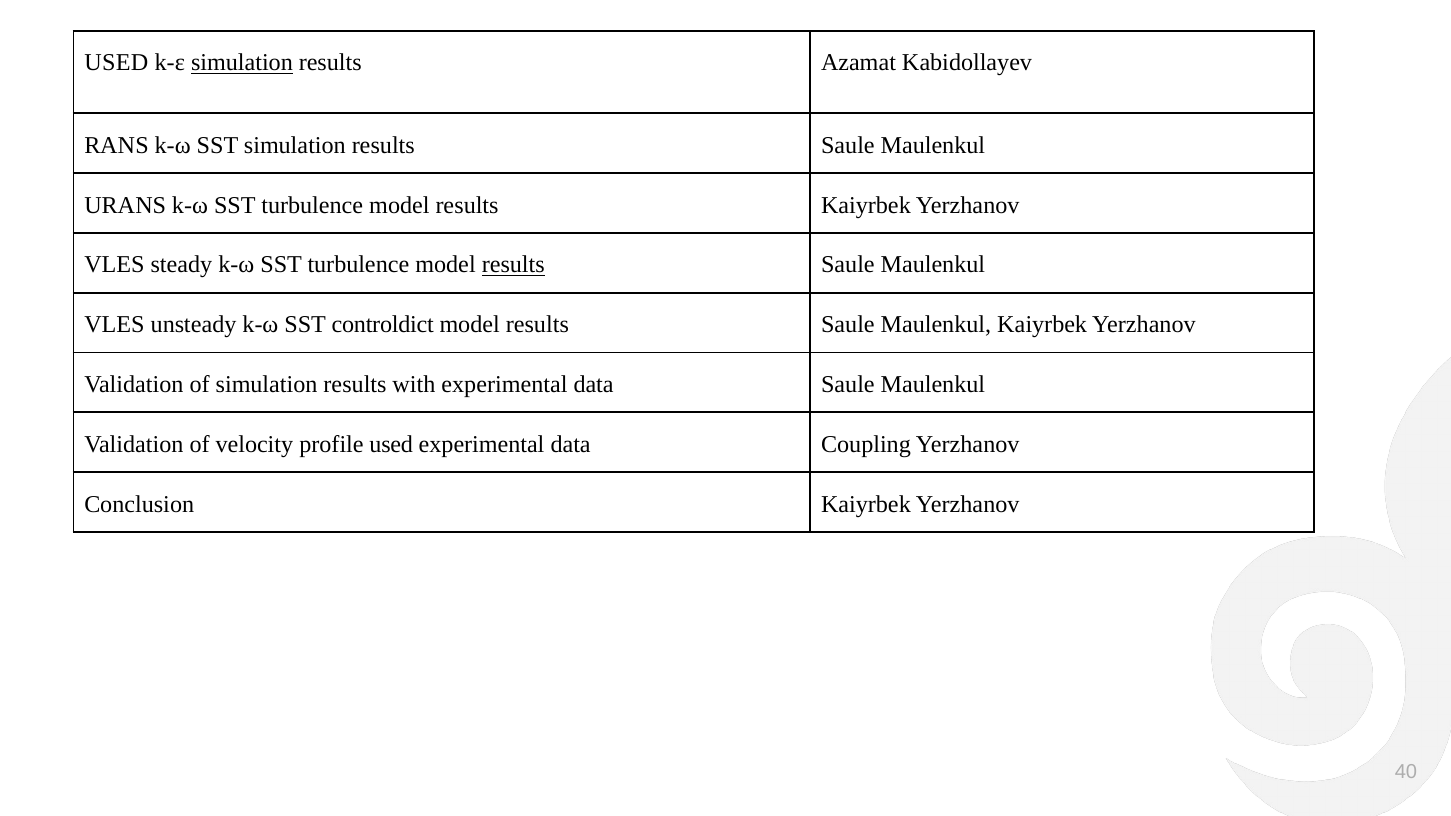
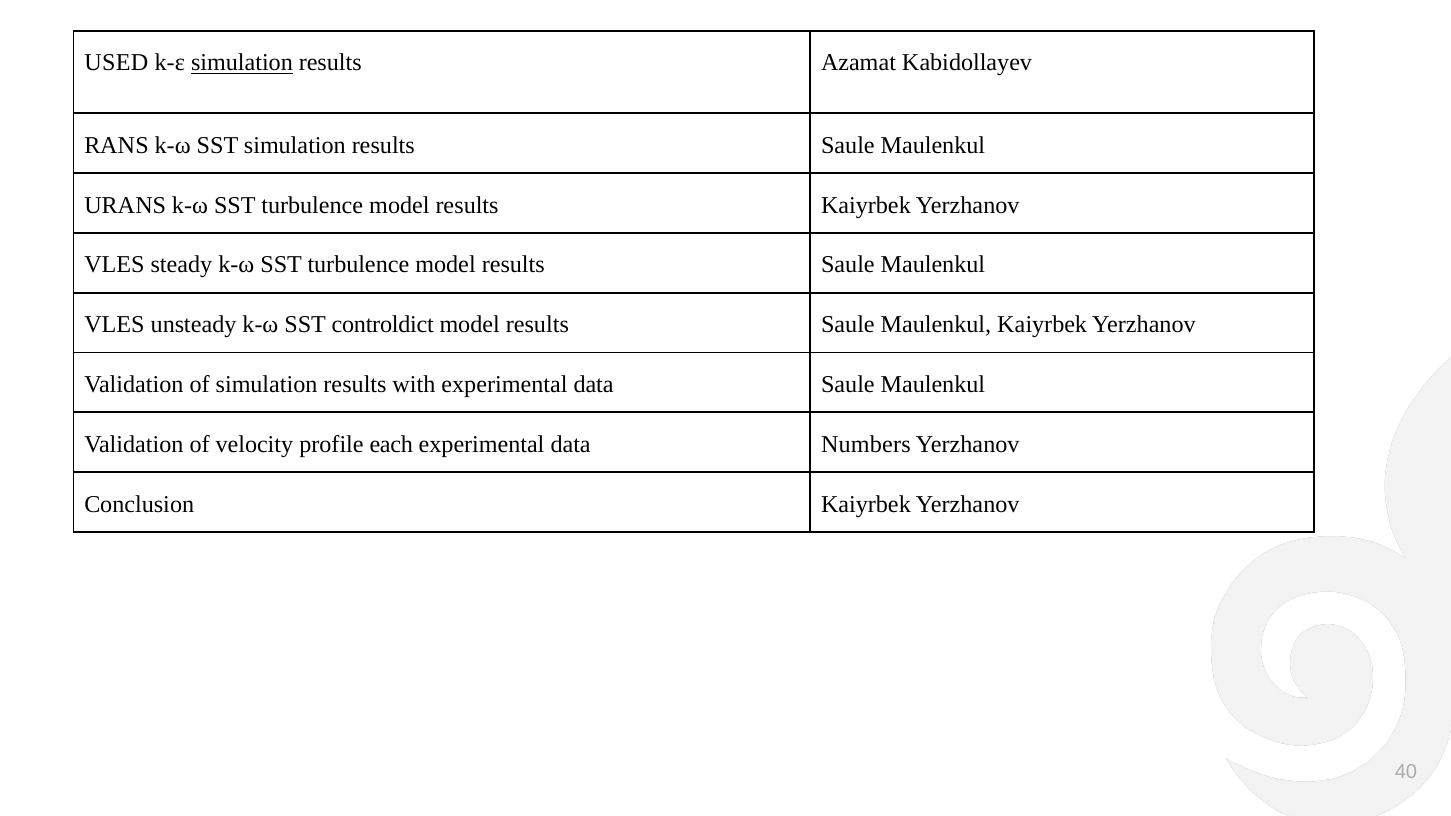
results at (513, 265) underline: present -> none
profile used: used -> each
Coupling: Coupling -> Numbers
